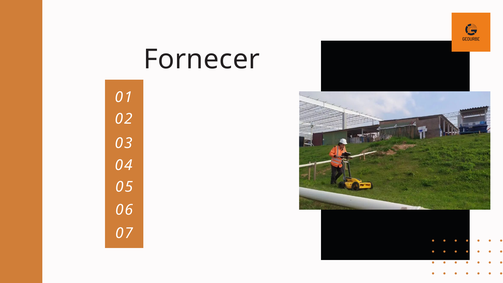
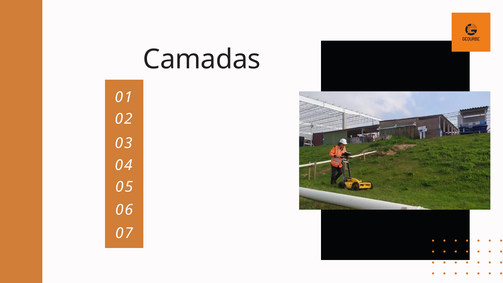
Fornecer: Fornecer -> Camadas
